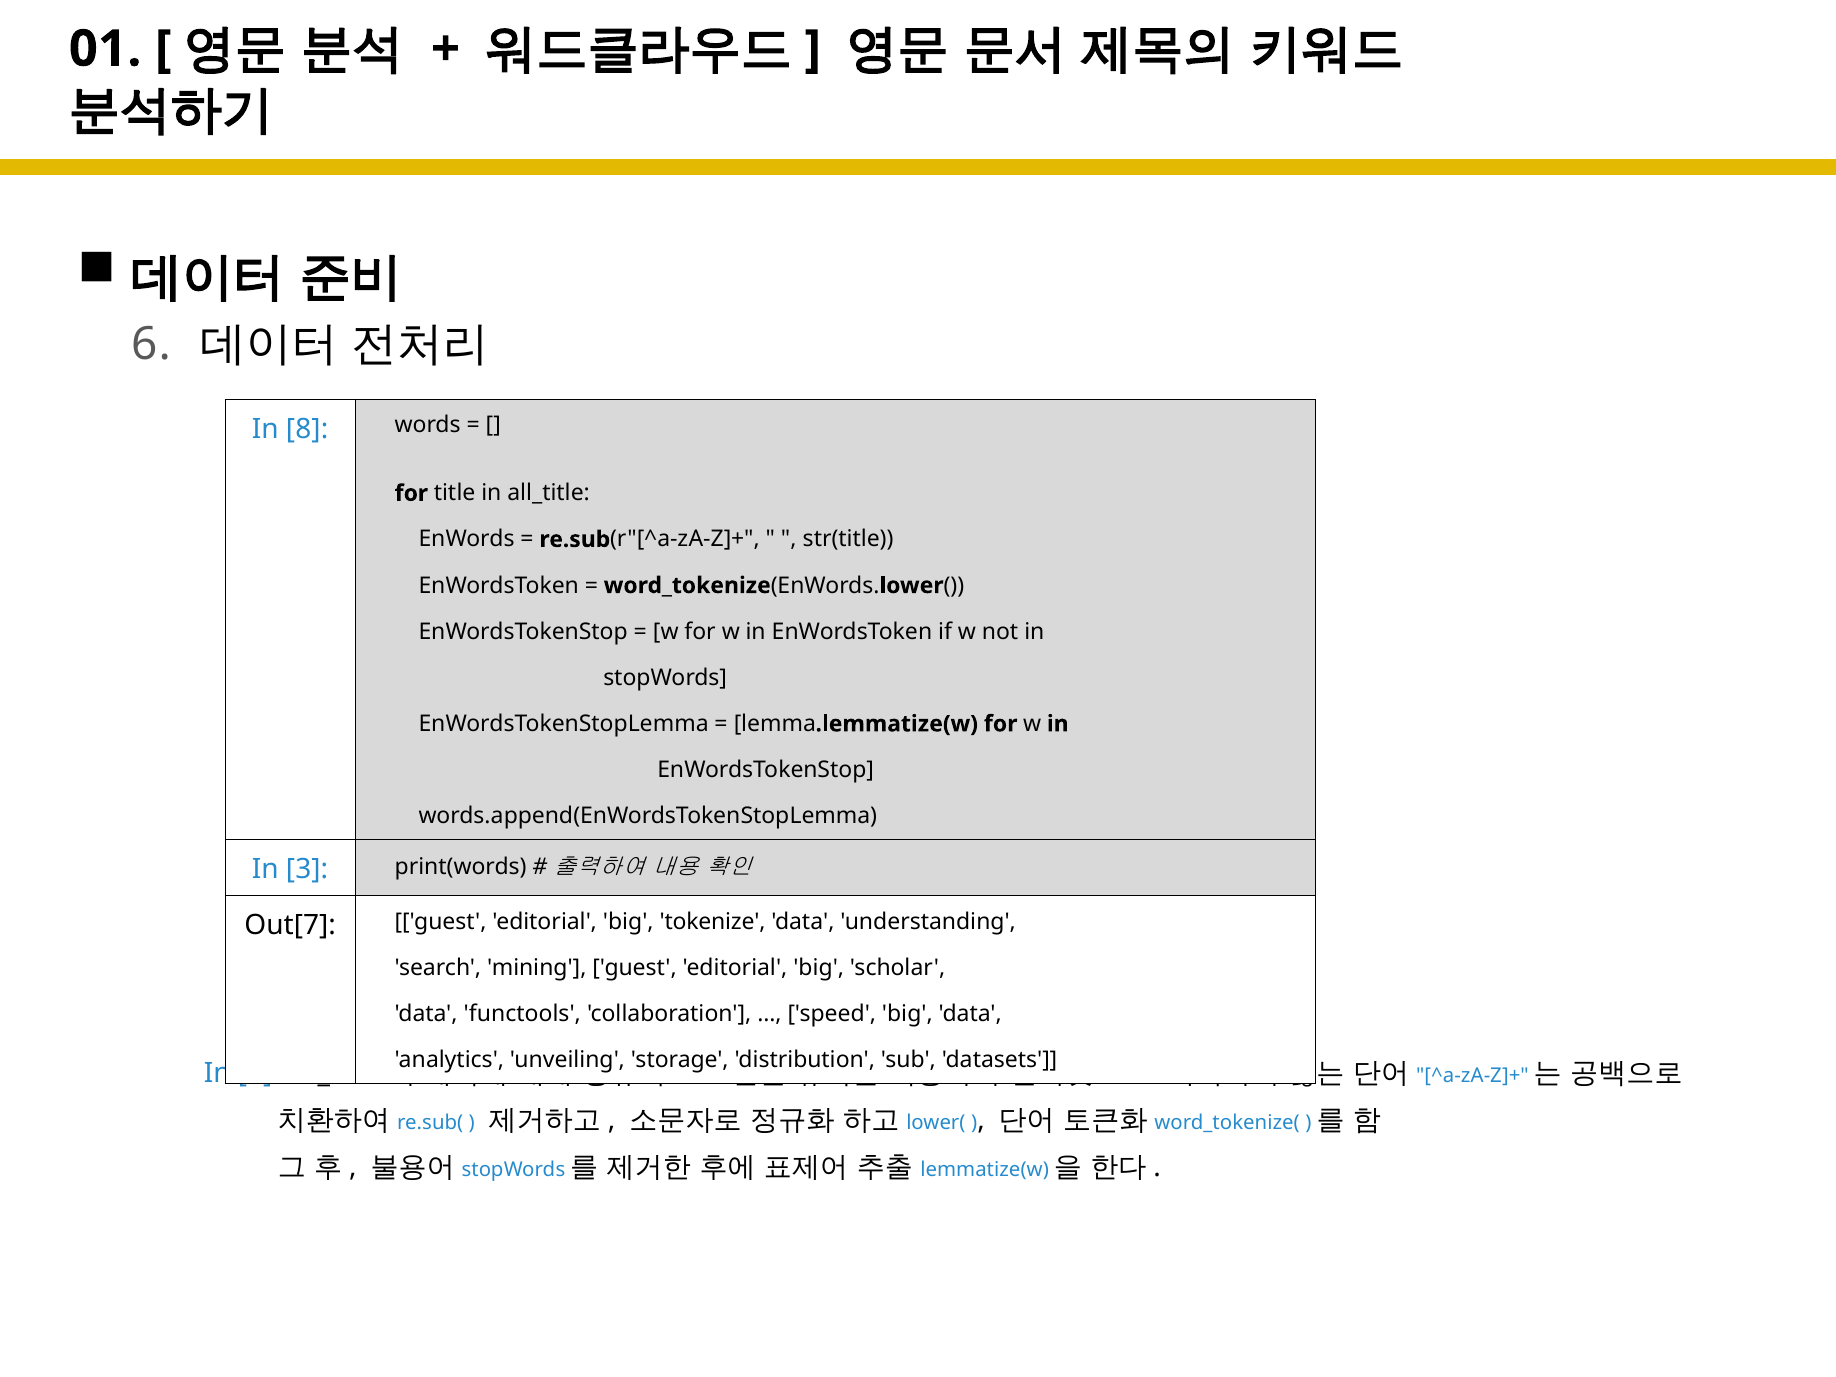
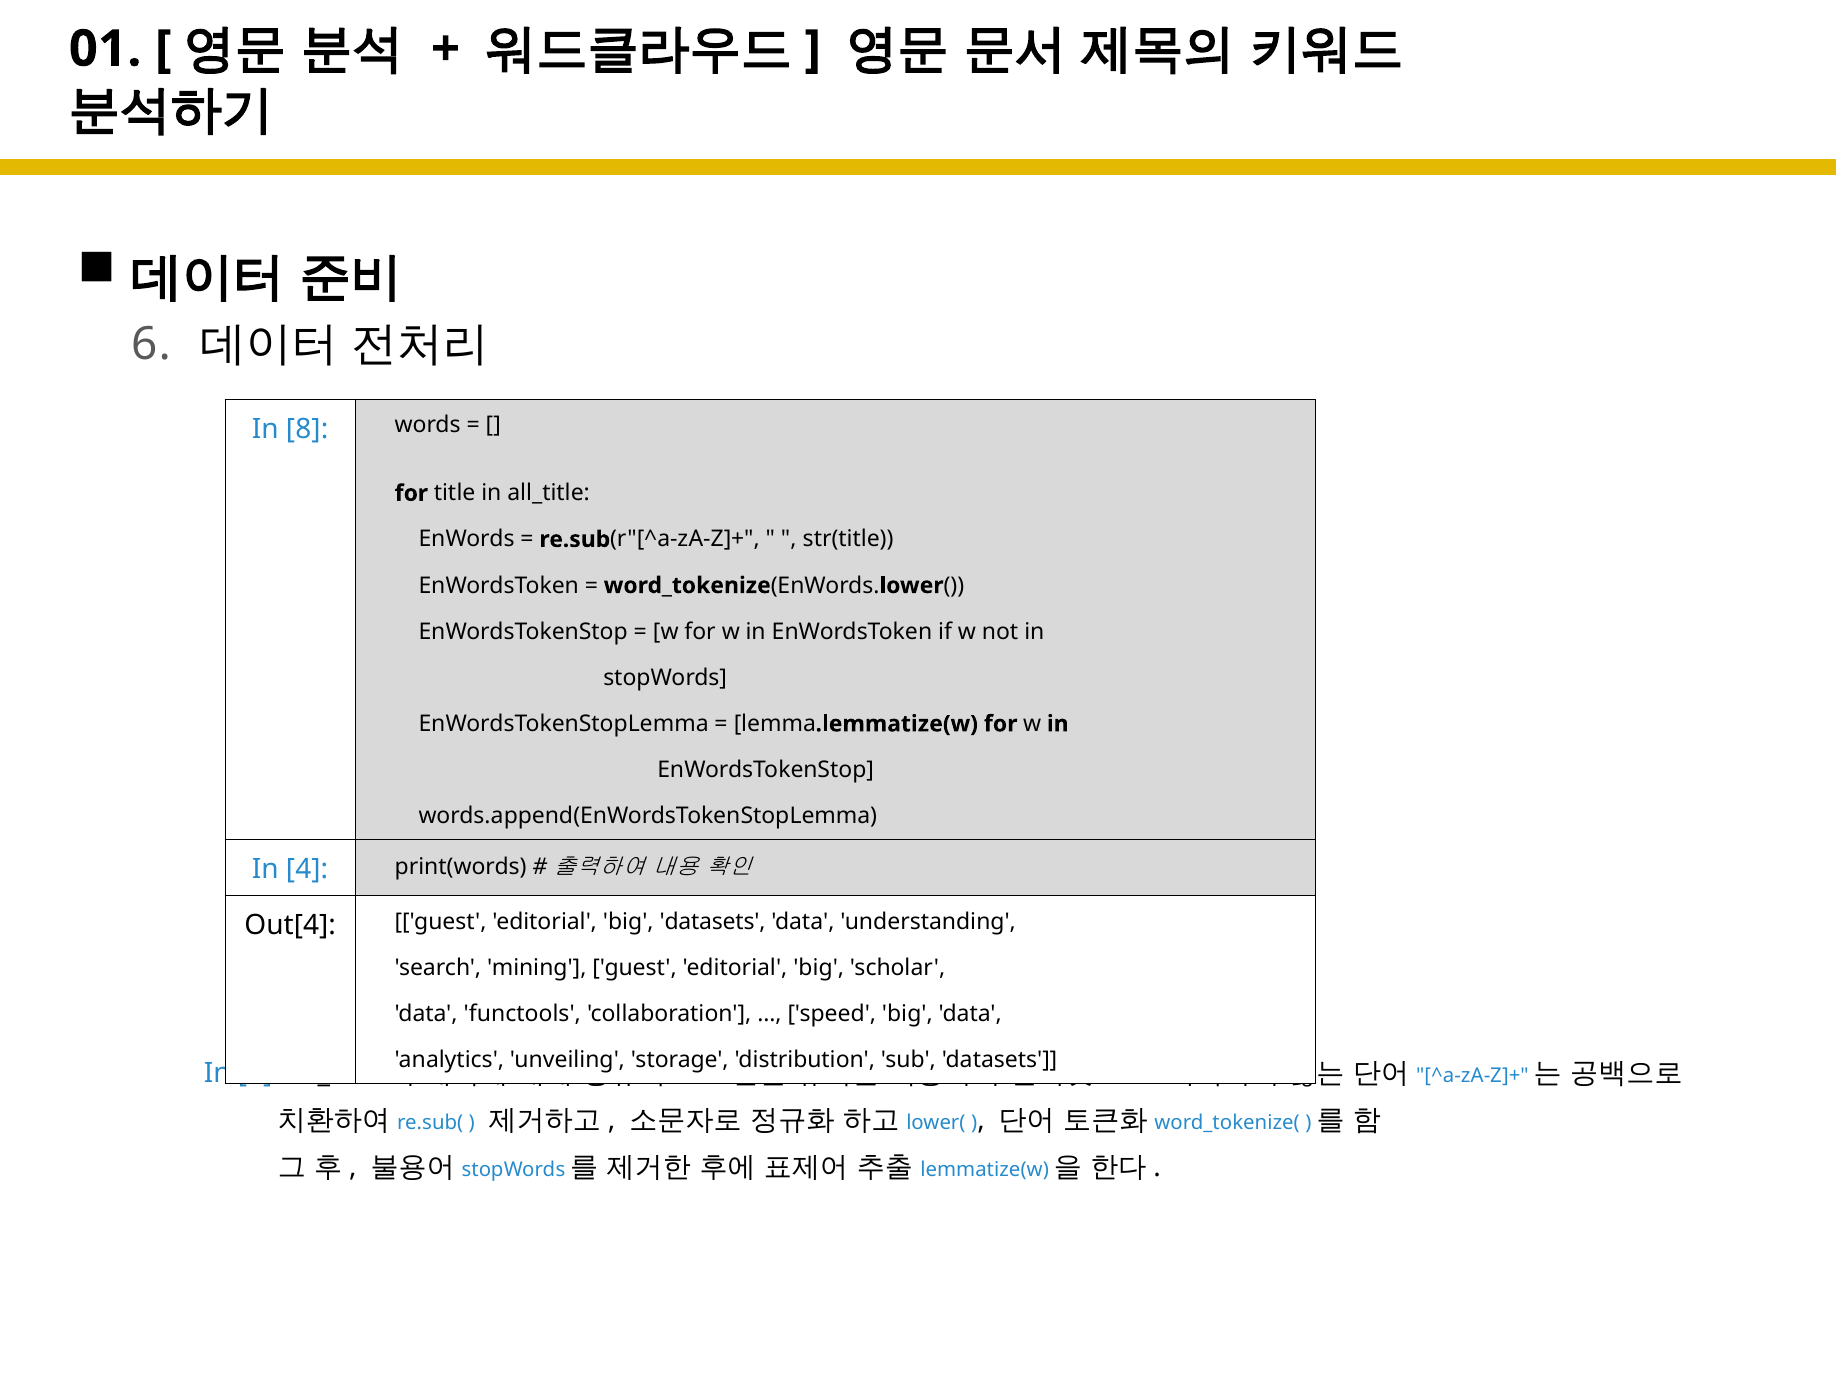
3: 3 -> 4
Out[7: Out[7 -> Out[4
big tokenize: tokenize -> datasets
